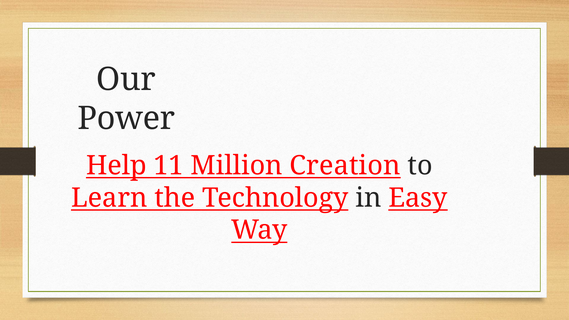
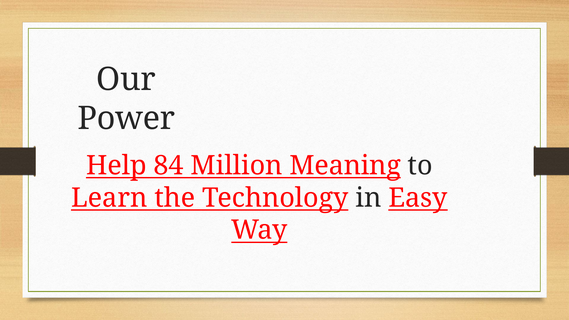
11: 11 -> 84
Creation: Creation -> Meaning
